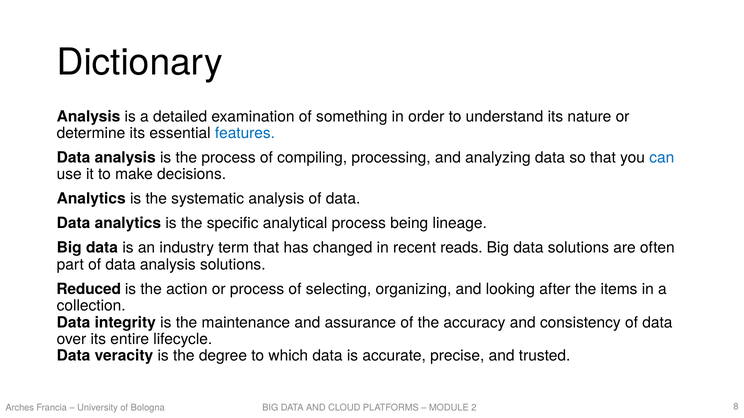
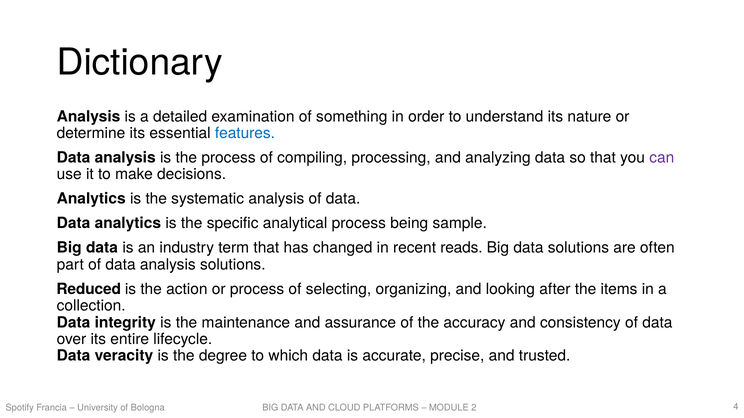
can colour: blue -> purple
lineage: lineage -> sample
Arches: Arches -> Spotify
8: 8 -> 4
